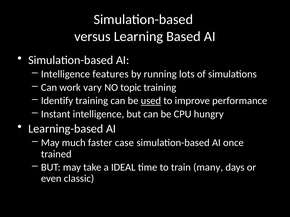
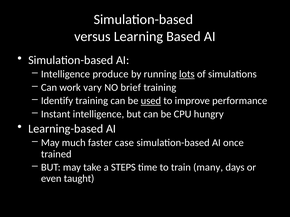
features: features -> produce
lots underline: none -> present
topic: topic -> brief
IDEAL: IDEAL -> STEPS
classic: classic -> taught
